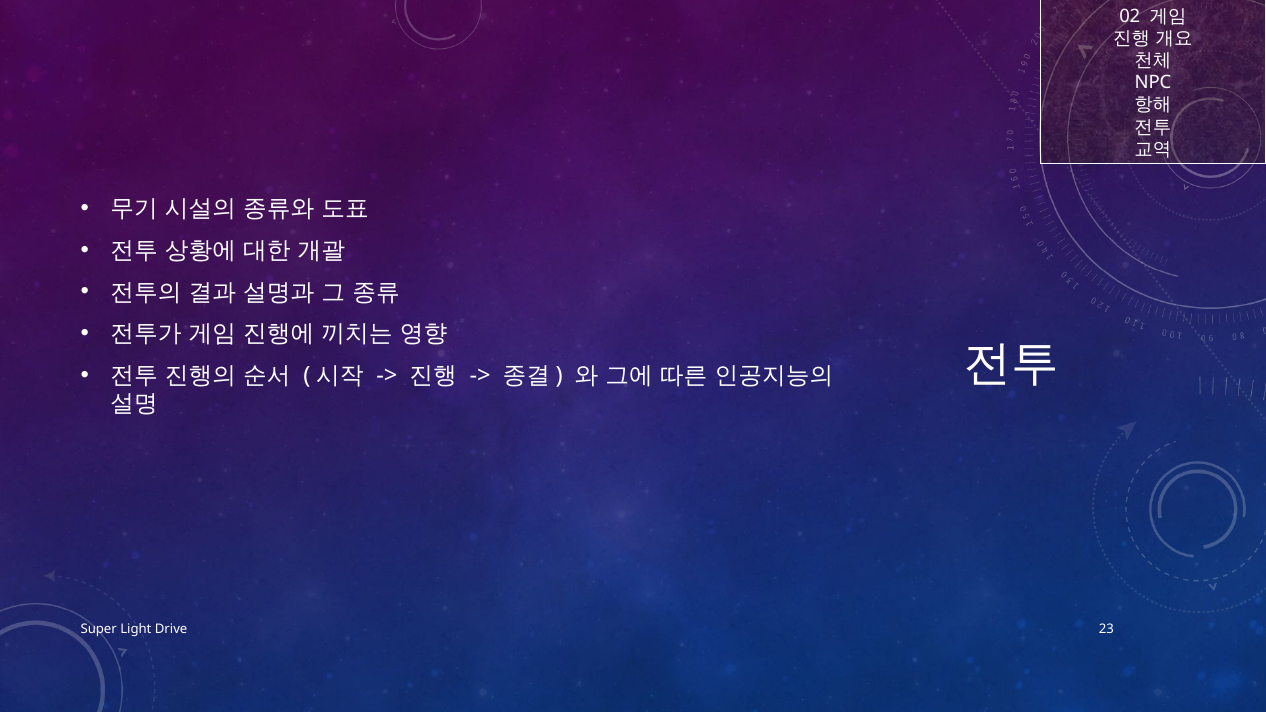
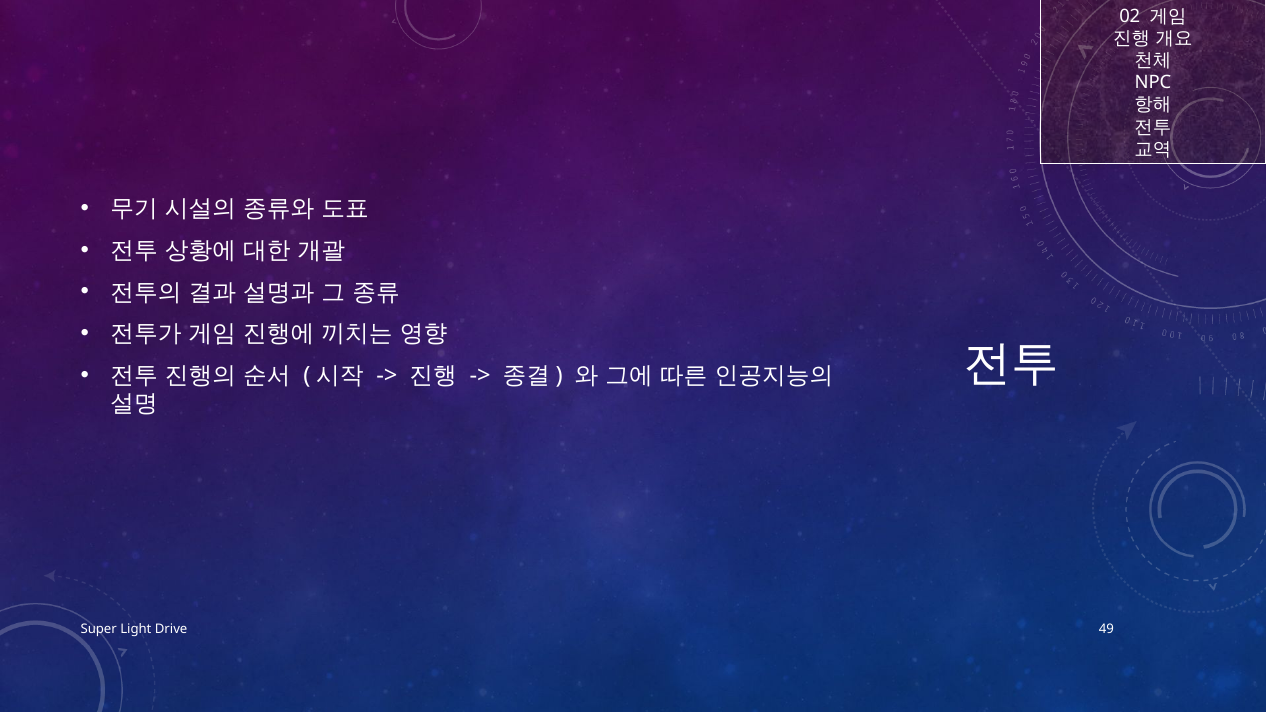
23: 23 -> 49
